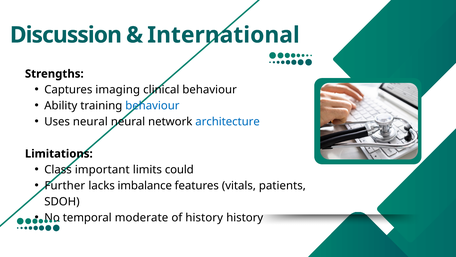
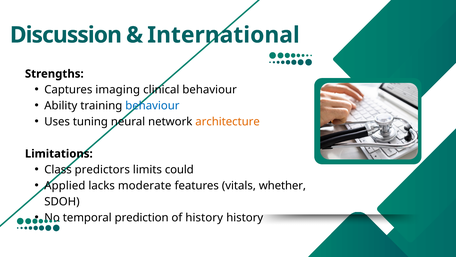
Uses neural: neural -> tuning
architecture colour: blue -> orange
important: important -> predictors
Further: Further -> Applied
imbalance: imbalance -> moderate
patients: patients -> whether
moderate: moderate -> prediction
